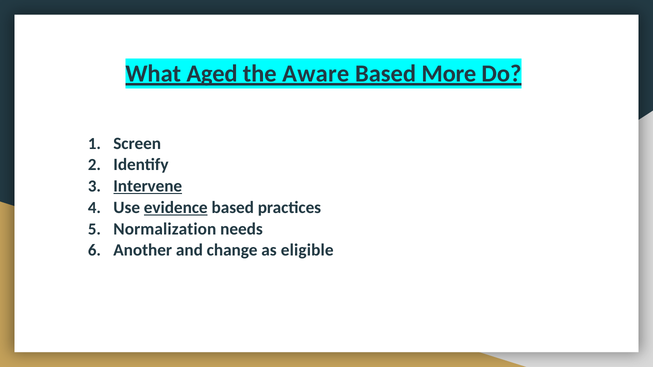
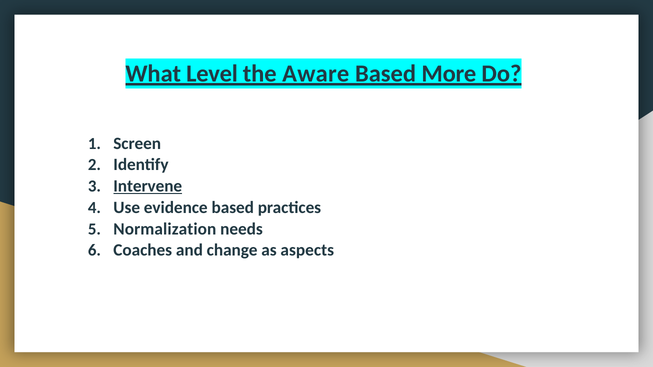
Aged: Aged -> Level
evidence underline: present -> none
Another: Another -> Coaches
eligible: eligible -> aspects
